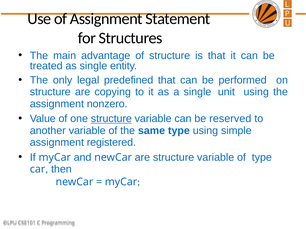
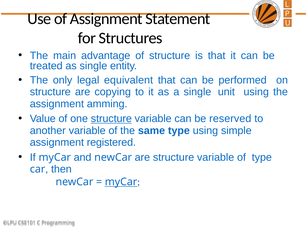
predefined: predefined -> equivalent
nonzero: nonzero -> amming
myCar at (121, 182) underline: none -> present
